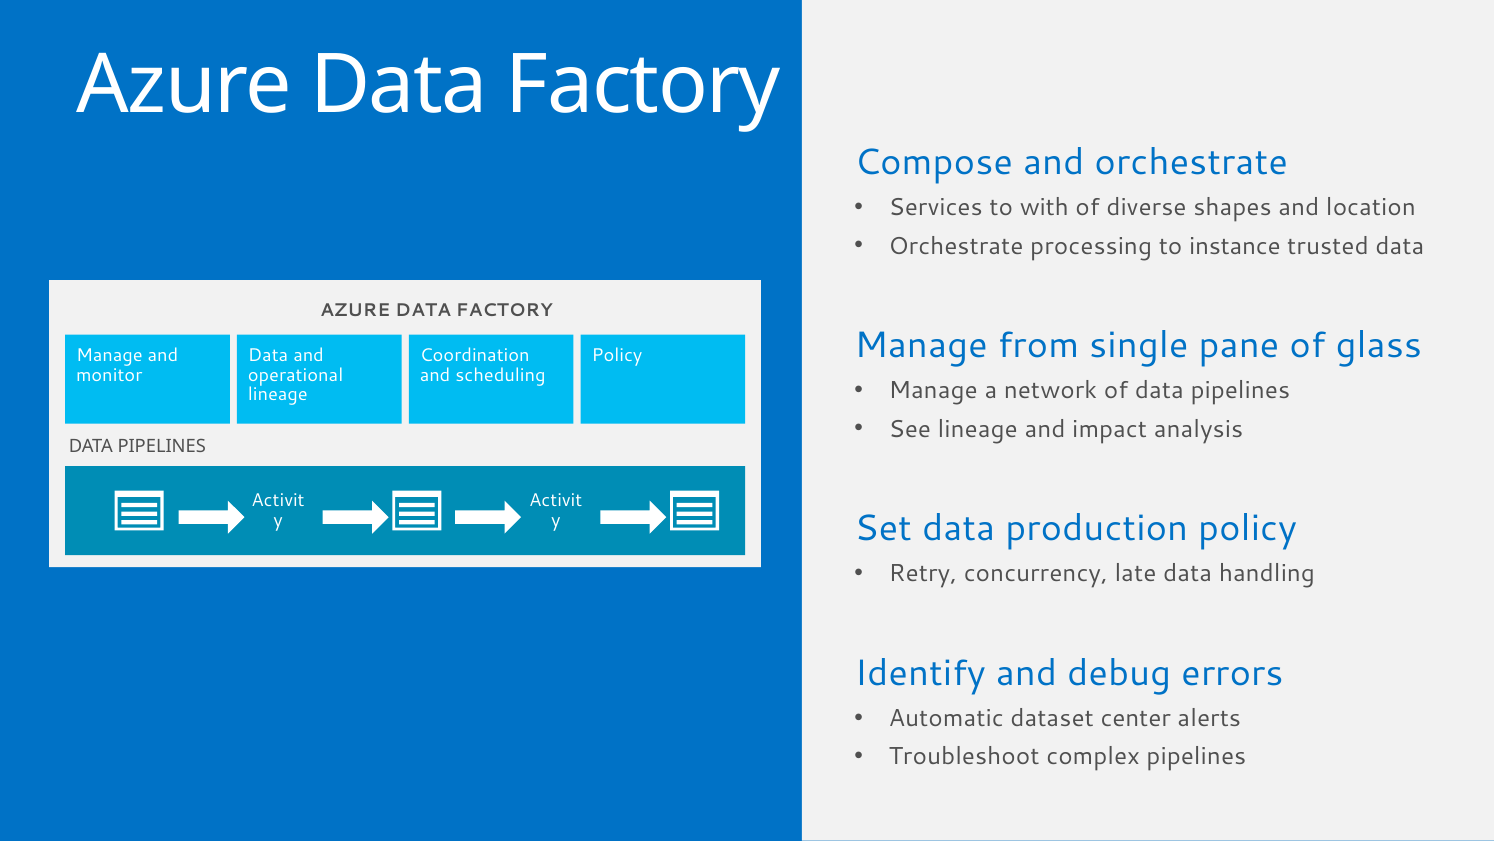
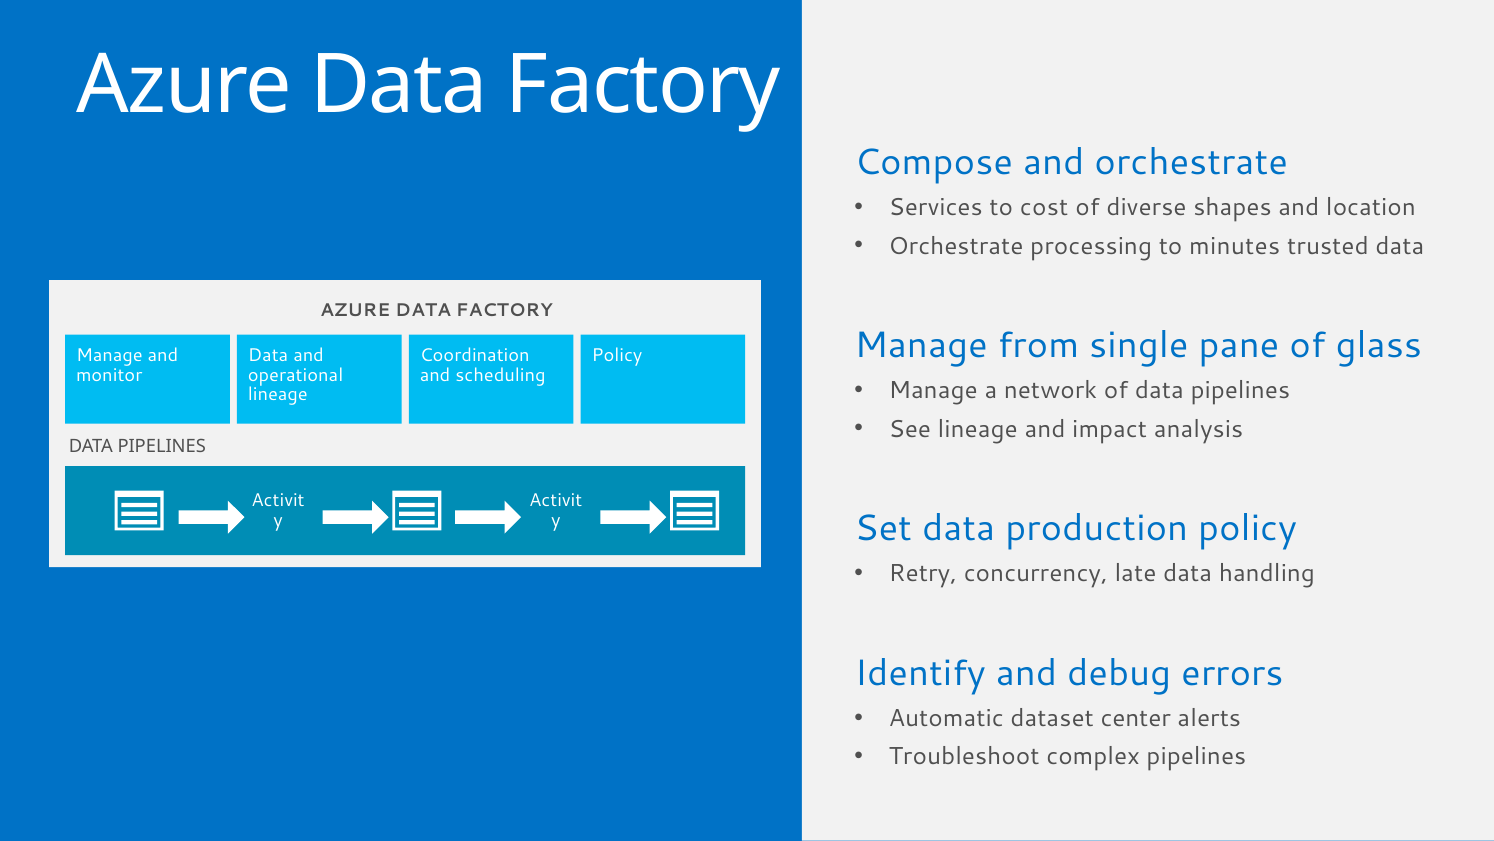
with: with -> cost
instance: instance -> minutes
